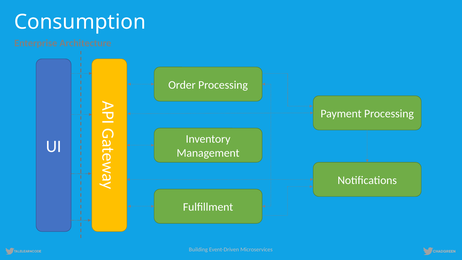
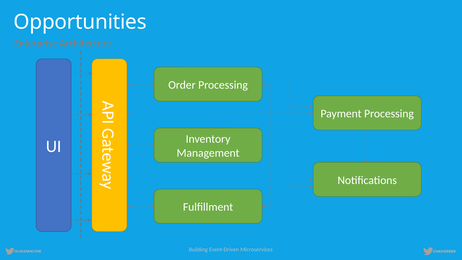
Consumption: Consumption -> Opportunities
